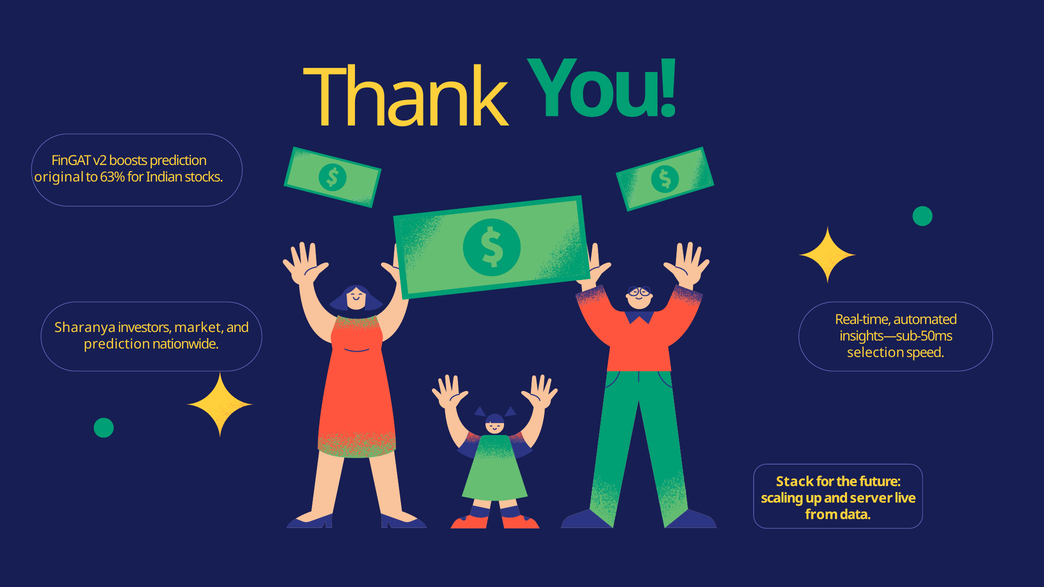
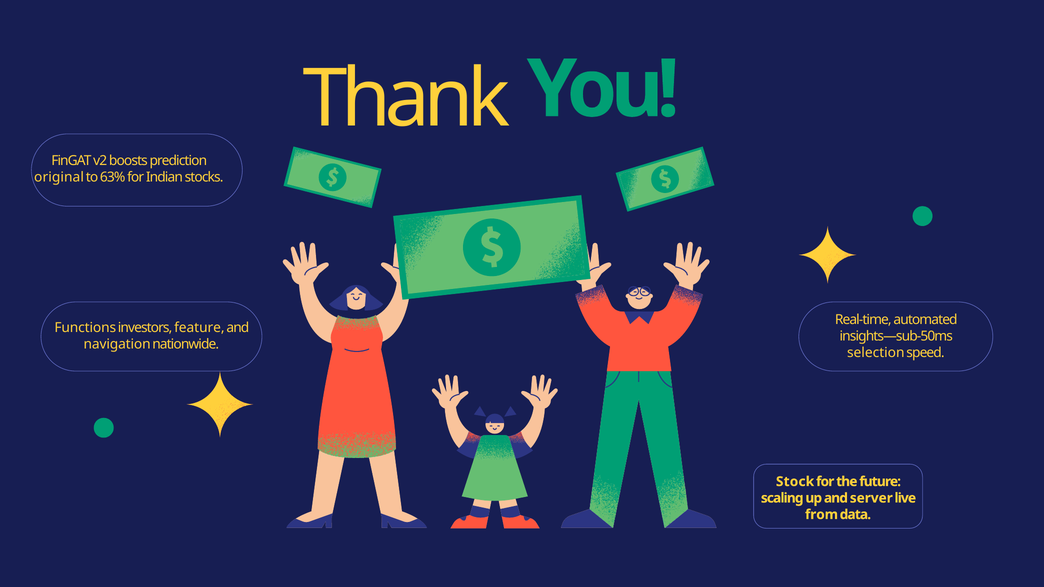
Sharanya: Sharanya -> Functions
market: market -> feature
prediction at (117, 344): prediction -> navigation
Stack: Stack -> Stock
